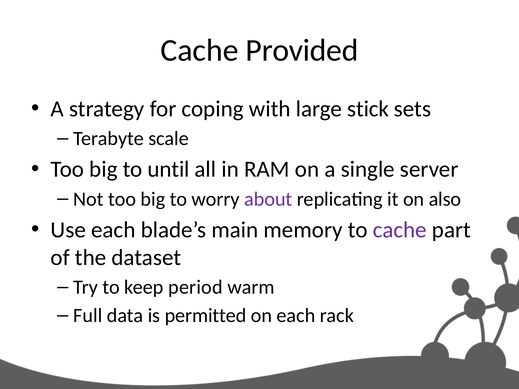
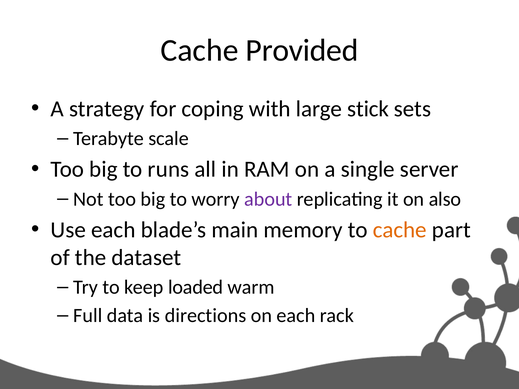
until: until -> runs
cache at (400, 230) colour: purple -> orange
period: period -> loaded
permitted: permitted -> directions
